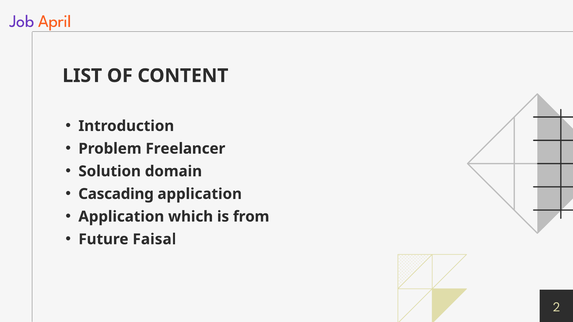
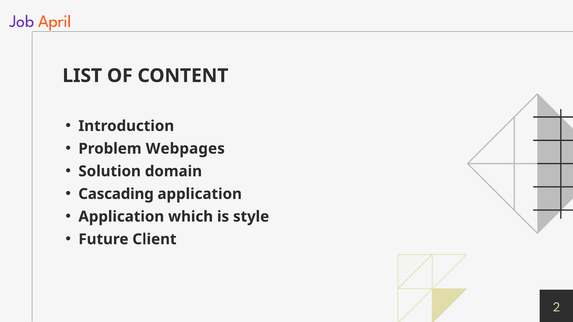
Freelancer: Freelancer -> Webpages
from: from -> style
Faisal: Faisal -> Client
